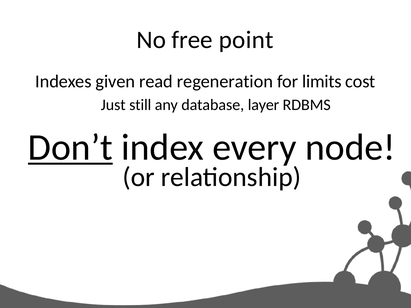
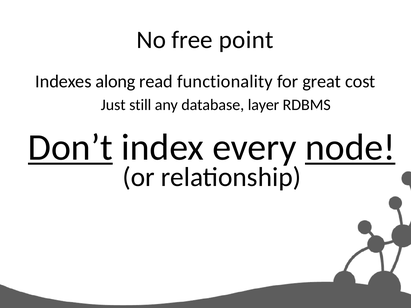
given: given -> along
regeneration: regeneration -> functionality
limits: limits -> great
node underline: none -> present
